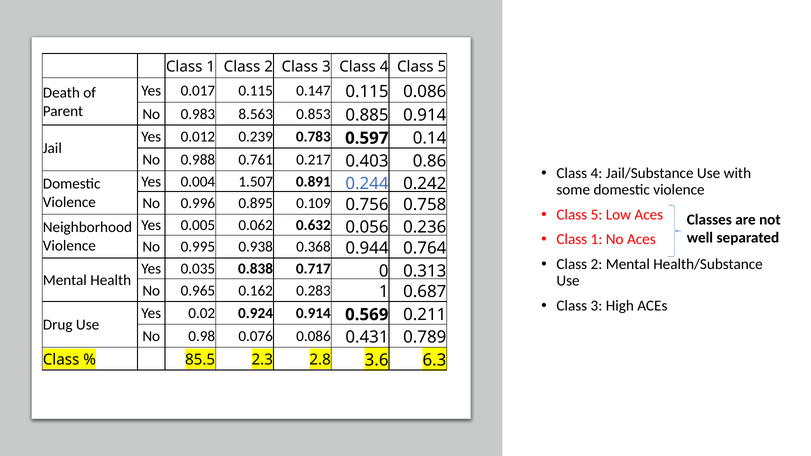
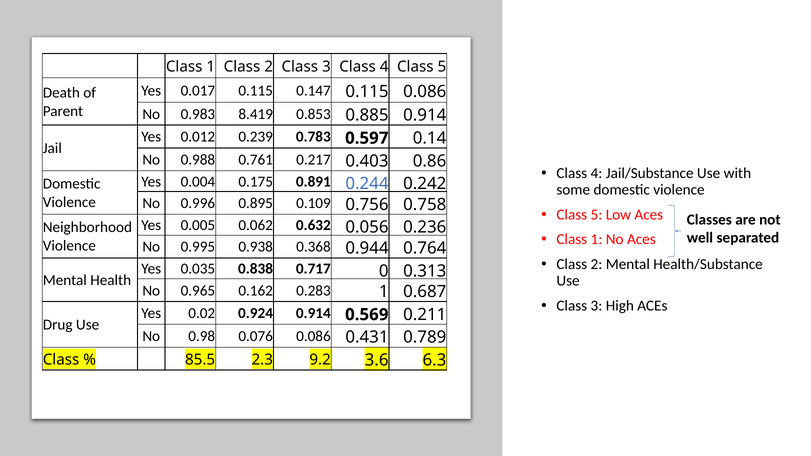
8.563: 8.563 -> 8.419
1.507: 1.507 -> 0.175
2.8: 2.8 -> 9.2
